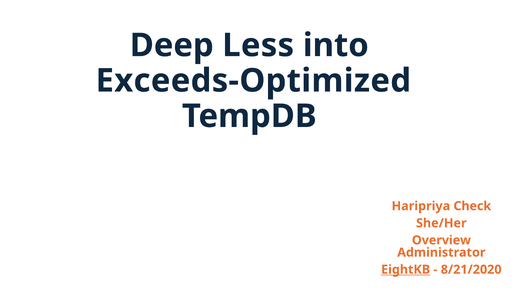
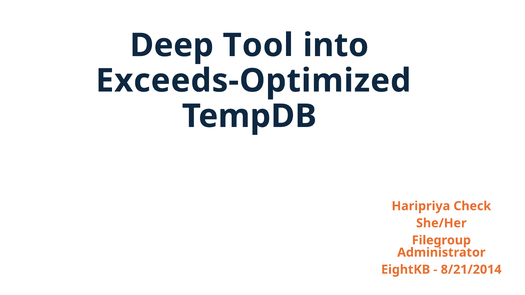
Less: Less -> Tool
Overview: Overview -> Filegroup
EightKB underline: present -> none
8/21/2020: 8/21/2020 -> 8/21/2014
